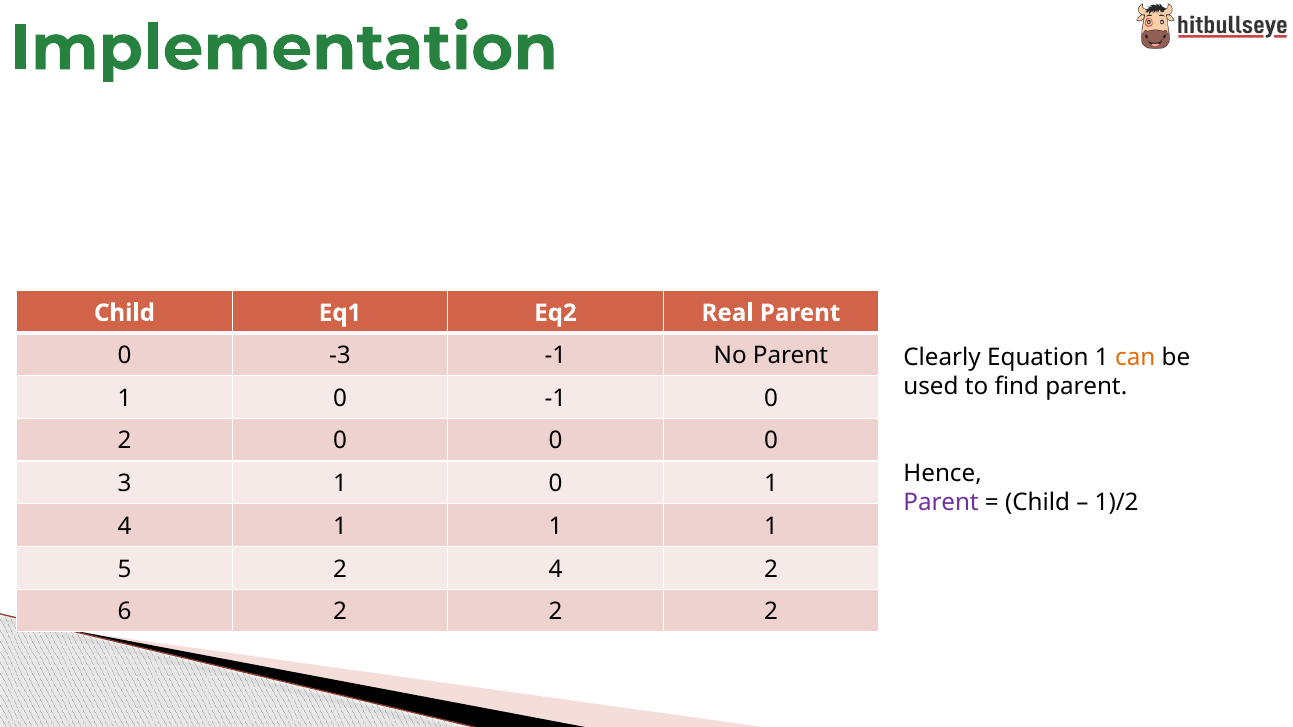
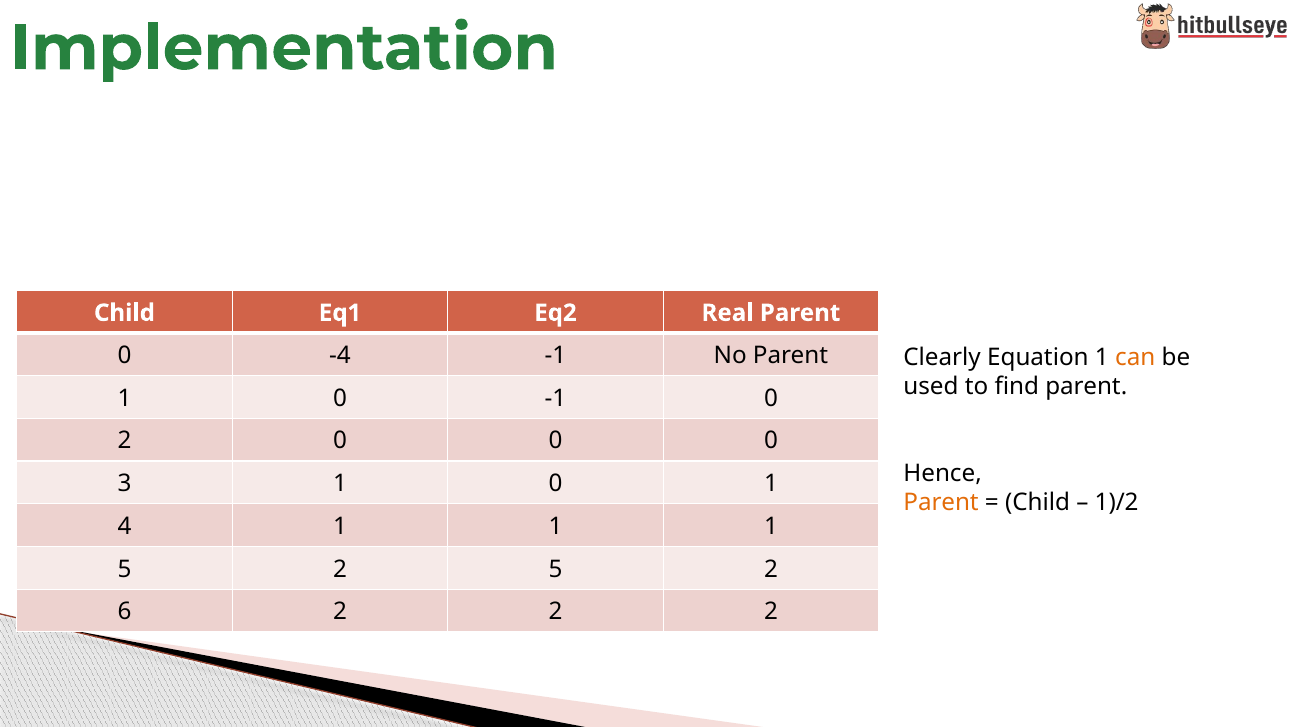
-3: -3 -> -4
Parent at (941, 503) colour: purple -> orange
2 4: 4 -> 5
